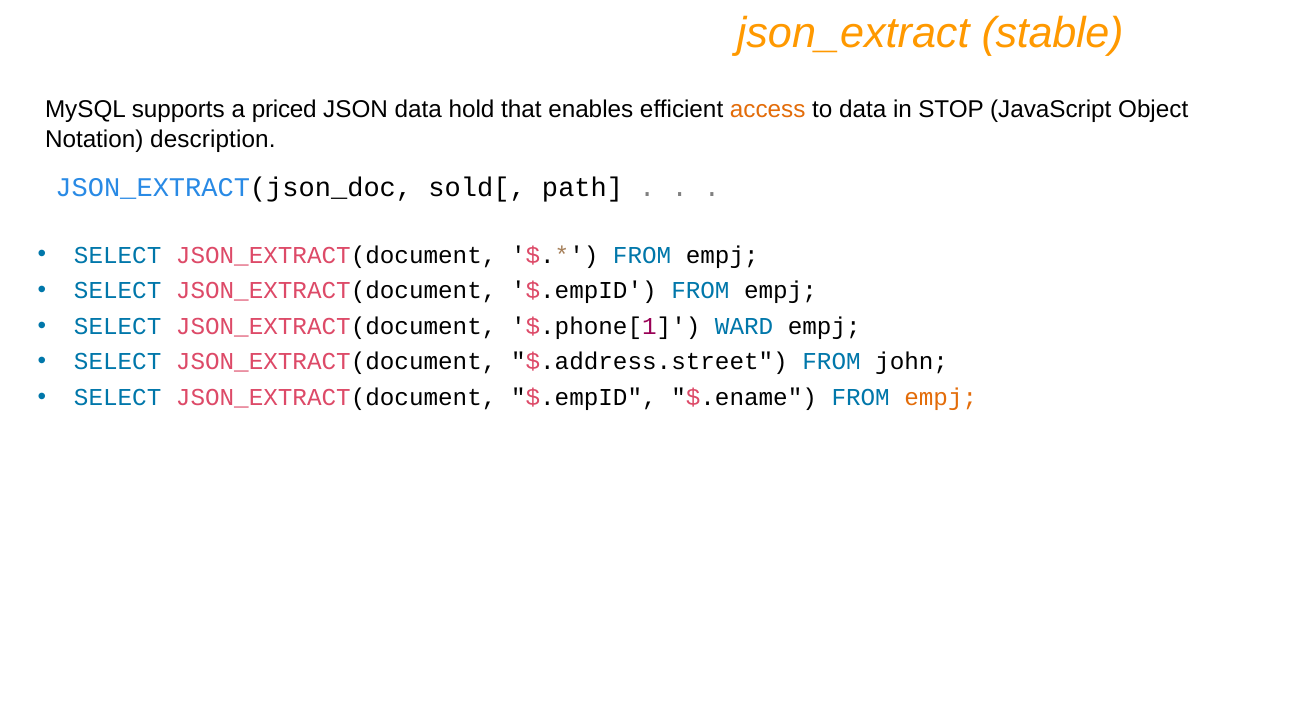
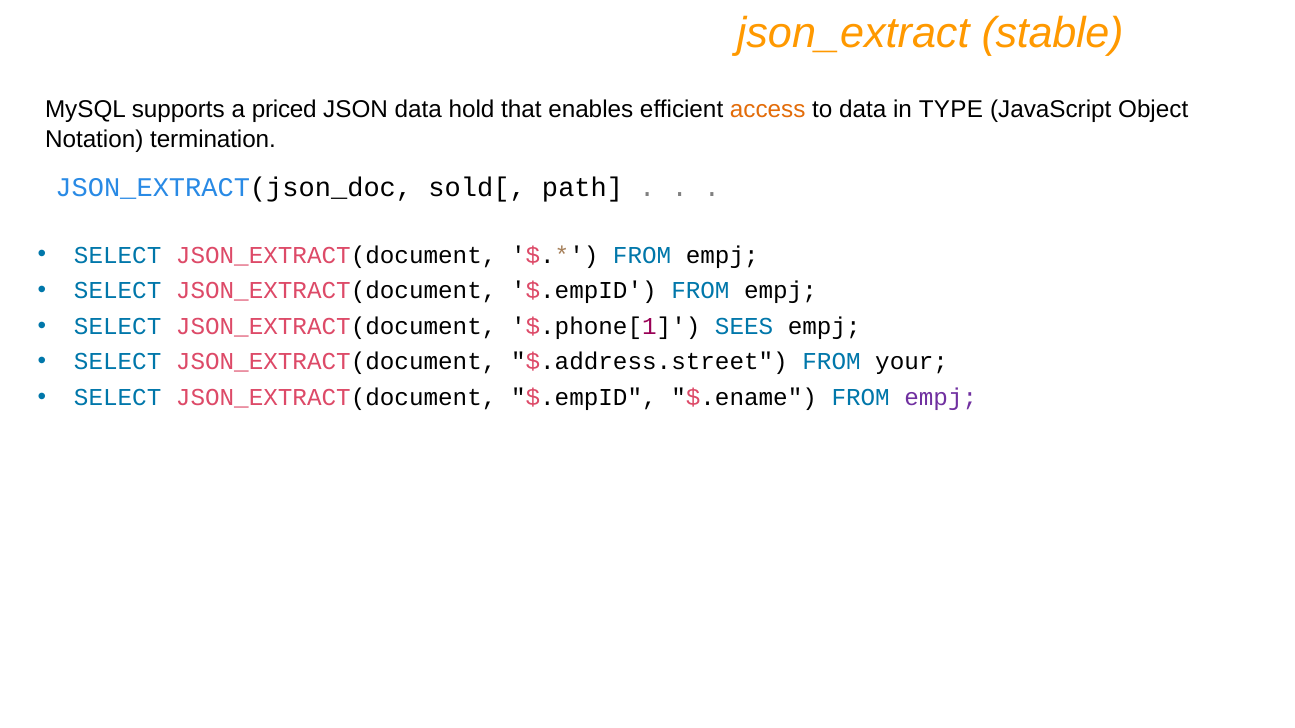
STOP: STOP -> TYPE
description: description -> termination
WARD: WARD -> SEES
john: john -> your
empj at (941, 398) colour: orange -> purple
